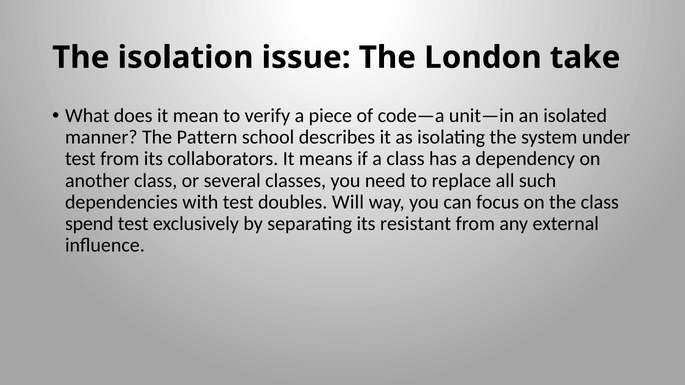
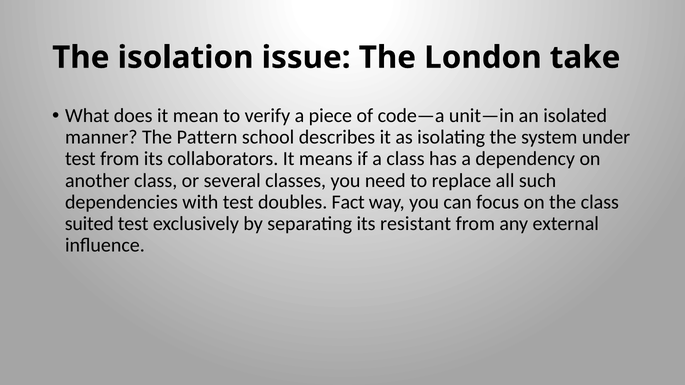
Will: Will -> Fact
spend: spend -> suited
